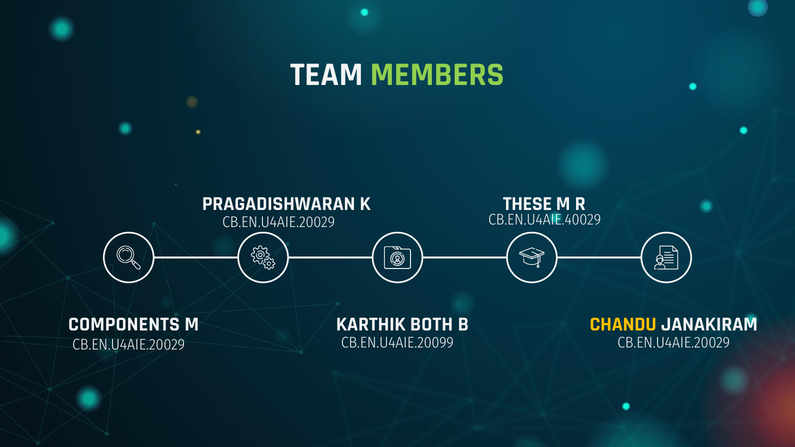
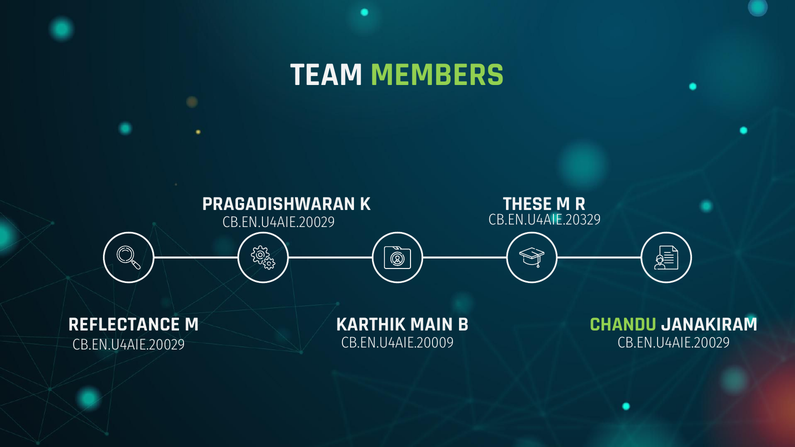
CB.EN.U4AIE.40029: CB.EN.U4AIE.40029 -> CB.EN.U4AIE.20329
COMPONENTS: COMPONENTS -> REFLECTANCE
BOTH: BOTH -> MAIN
CHANDU colour: yellow -> light green
CB.EN.U4AIE.20099: CB.EN.U4AIE.20099 -> CB.EN.U4AIE.20009
